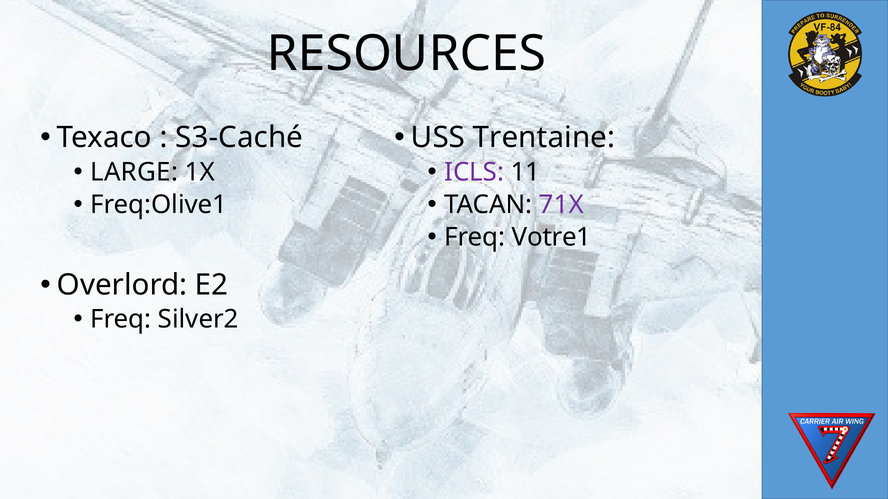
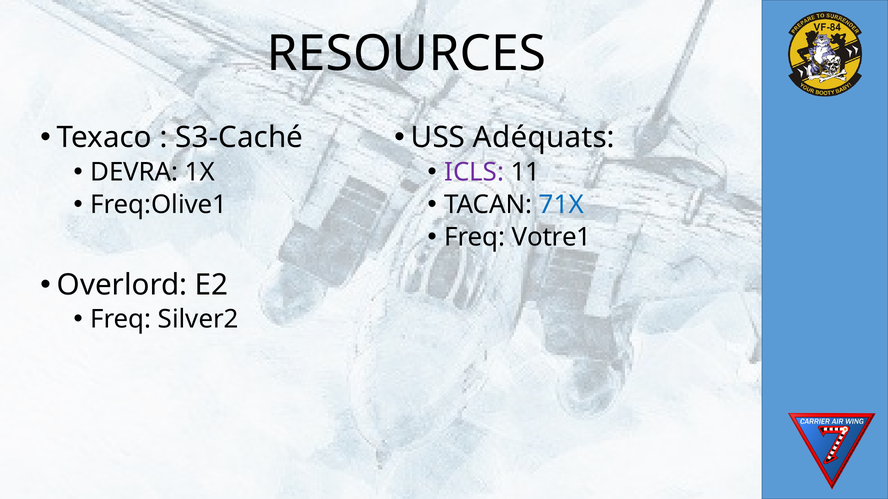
Trentaine: Trentaine -> Adéquats
LARGE: LARGE -> DEVRA
71X colour: purple -> blue
